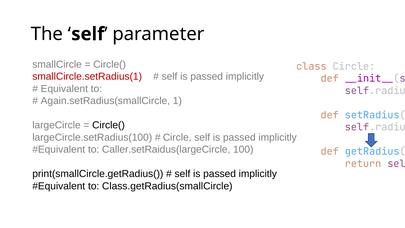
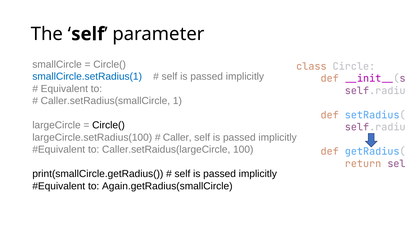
smallCircle.setRadius(1 colour: red -> blue
Again.setRadius(smallCircle: Again.setRadius(smallCircle -> Caller.setRadius(smallCircle
Circle at (177, 137): Circle -> Caller
Class.getRadius(smallCircle: Class.getRadius(smallCircle -> Again.getRadius(smallCircle
